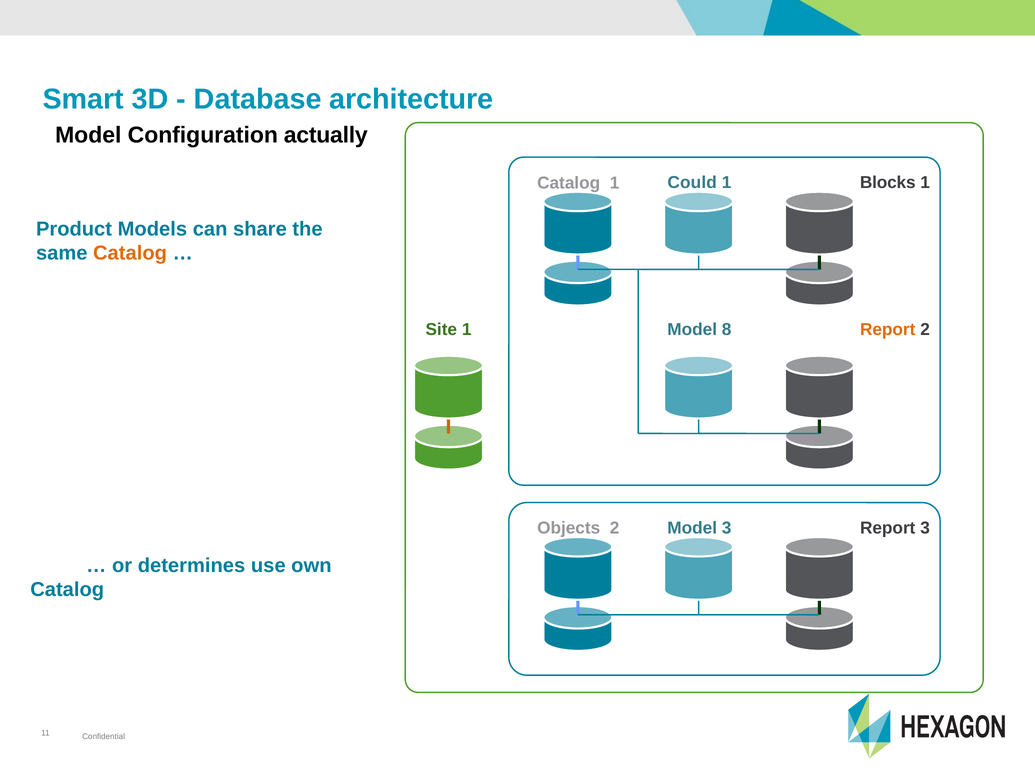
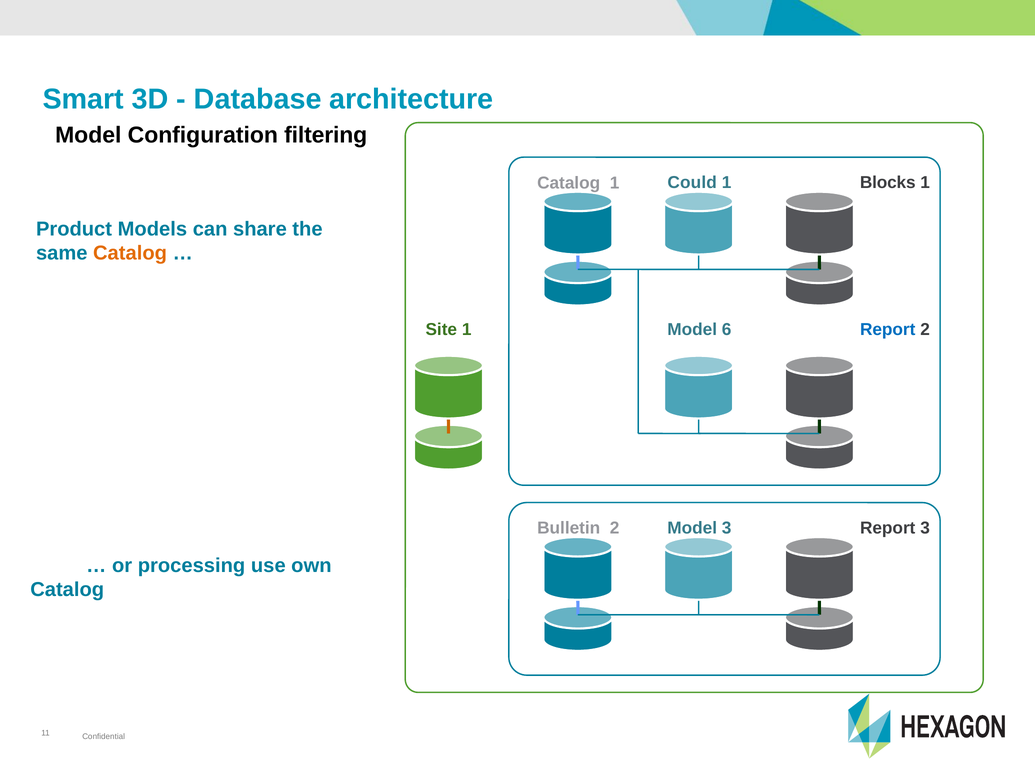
actually: actually -> filtering
8: 8 -> 6
Report at (888, 329) colour: orange -> blue
Objects: Objects -> Bulletin
determines: determines -> processing
